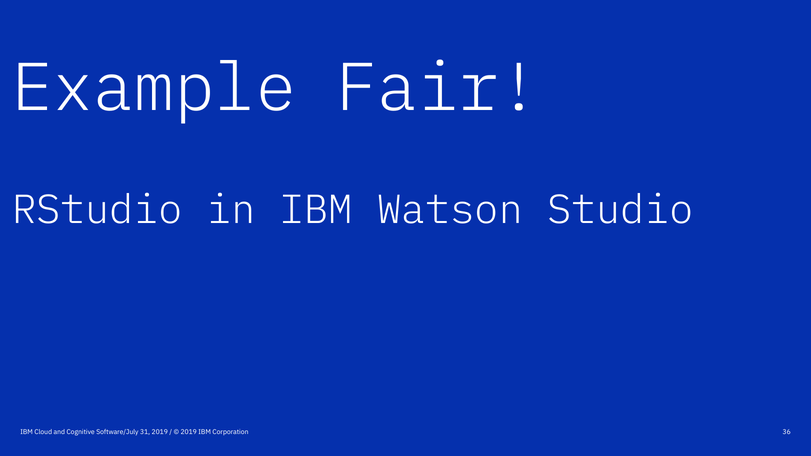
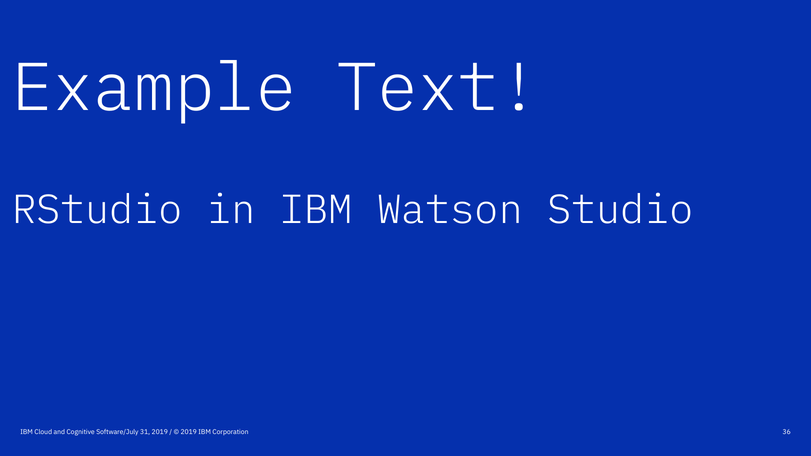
Fair: Fair -> Text
